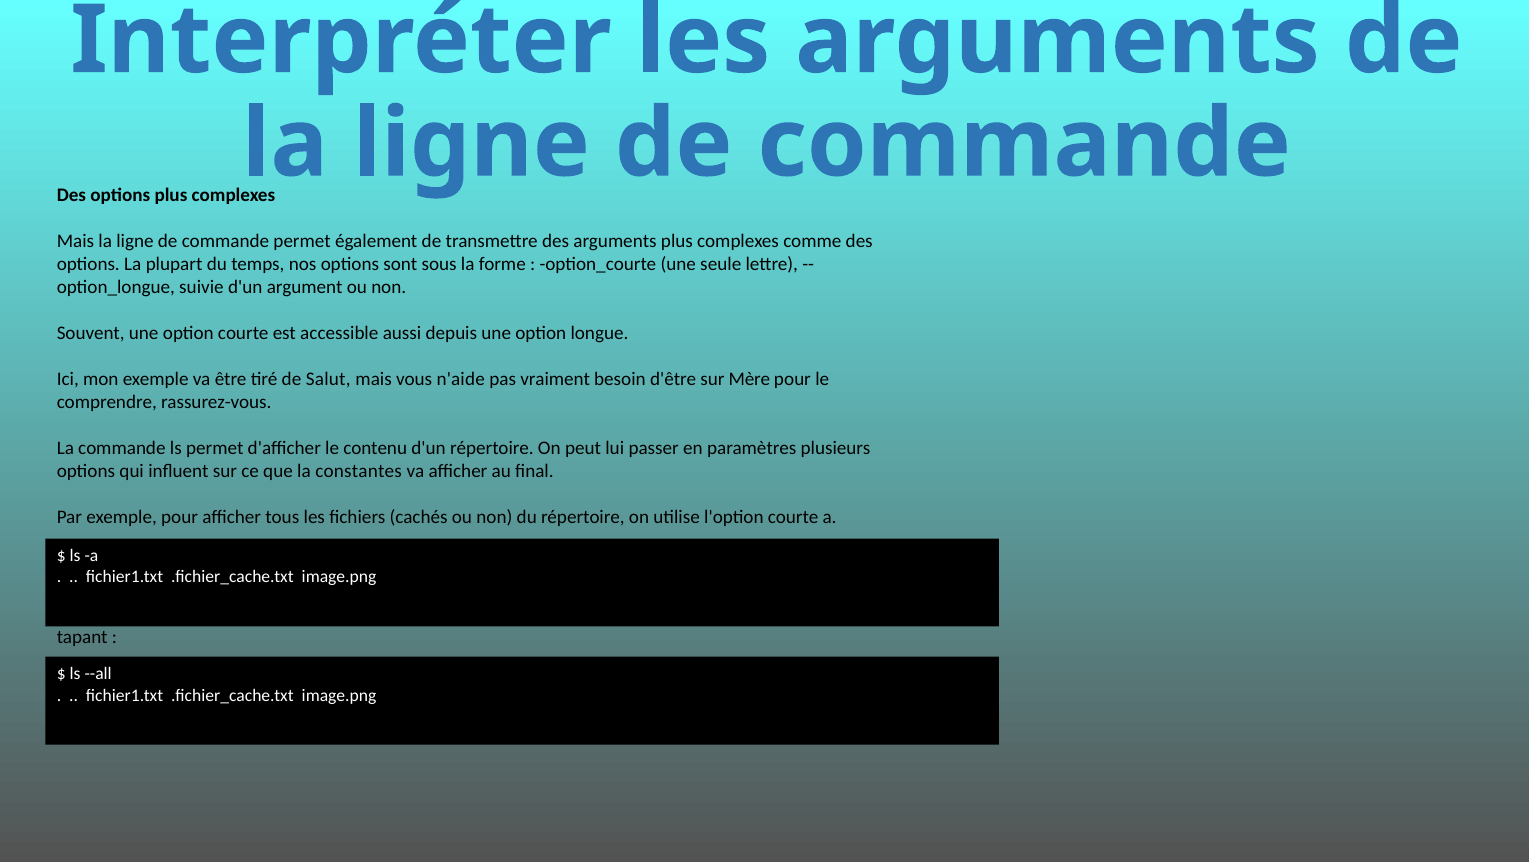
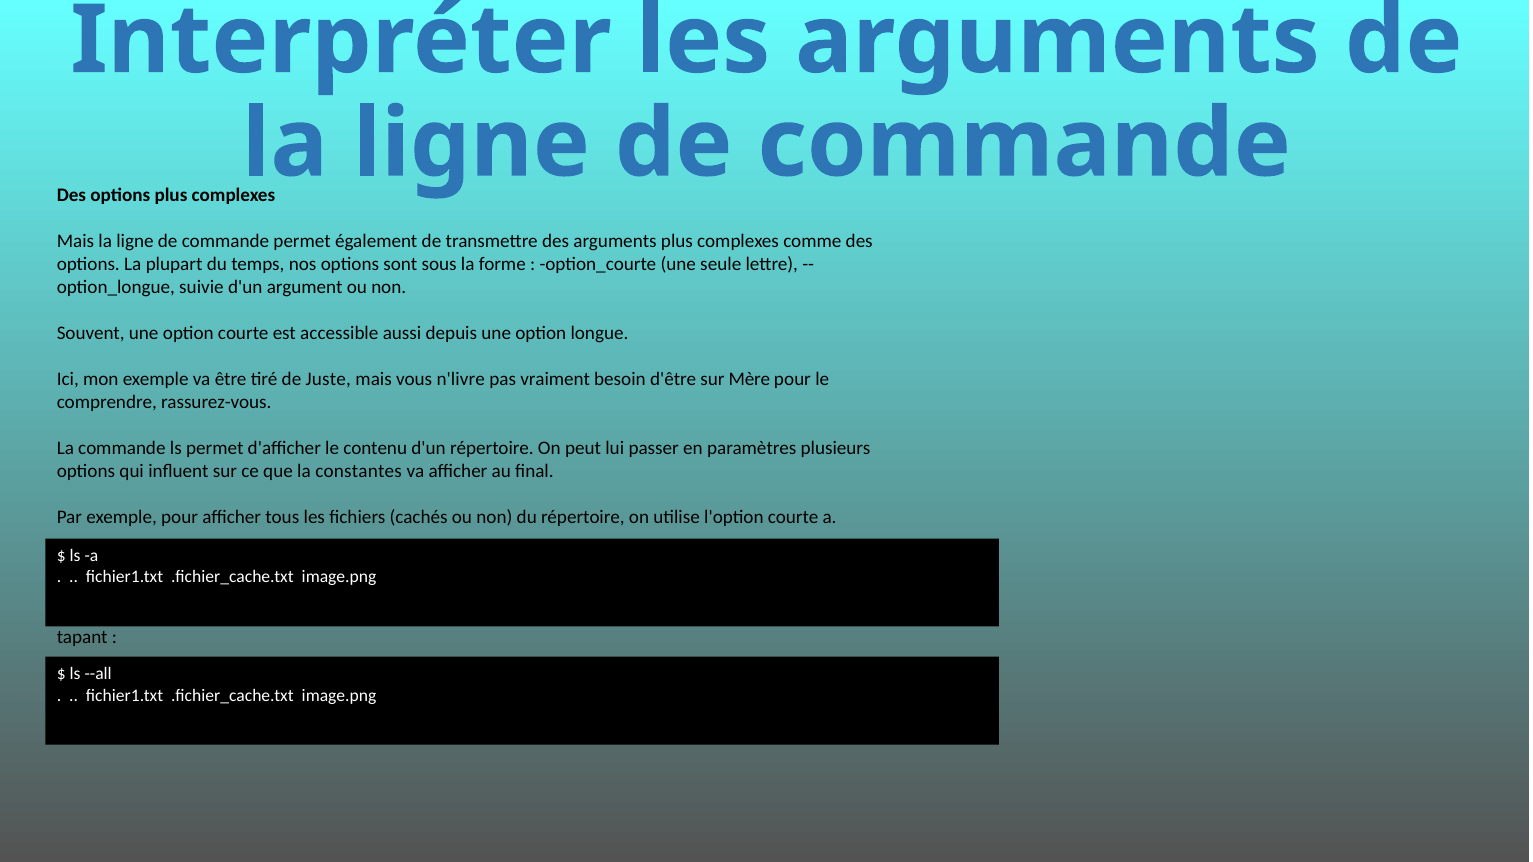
Salut: Salut -> Juste
n'aide: n'aide -> n'livre
